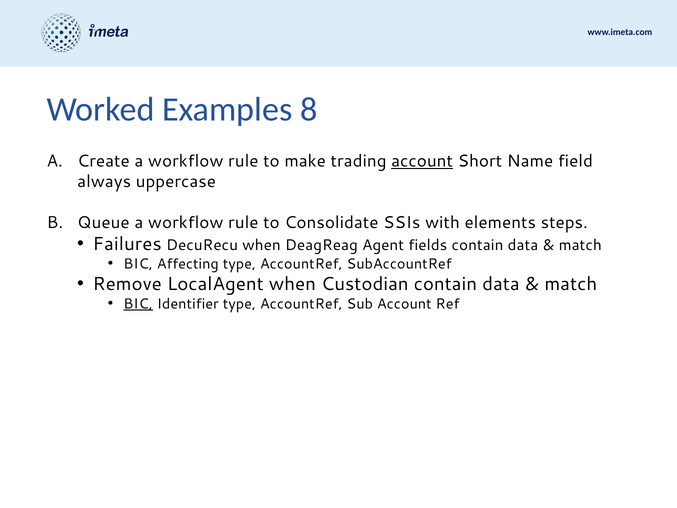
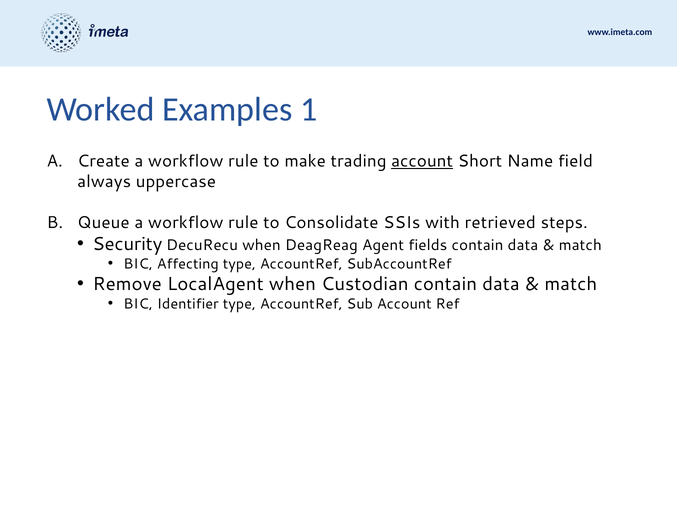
8: 8 -> 1
elements: elements -> retrieved
Failures: Failures -> Security
BIC at (138, 304) underline: present -> none
